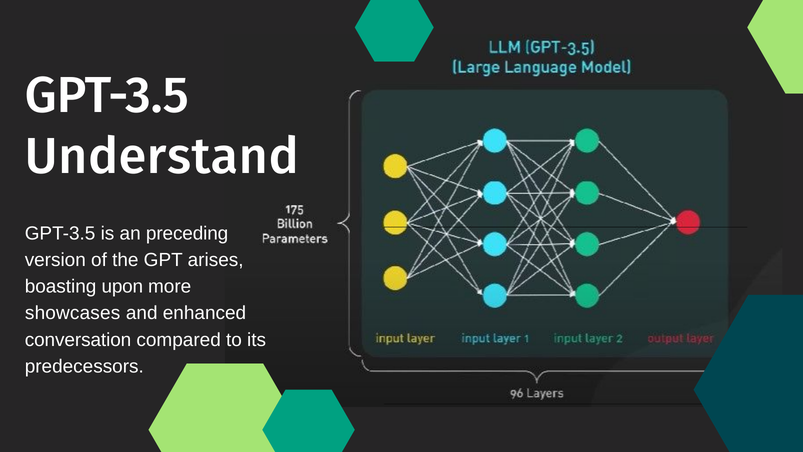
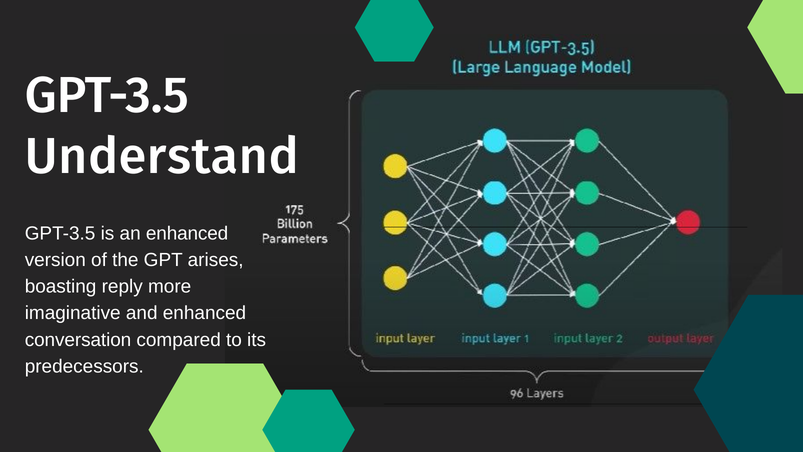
an preceding: preceding -> enhanced
upon: upon -> reply
showcases: showcases -> imaginative
